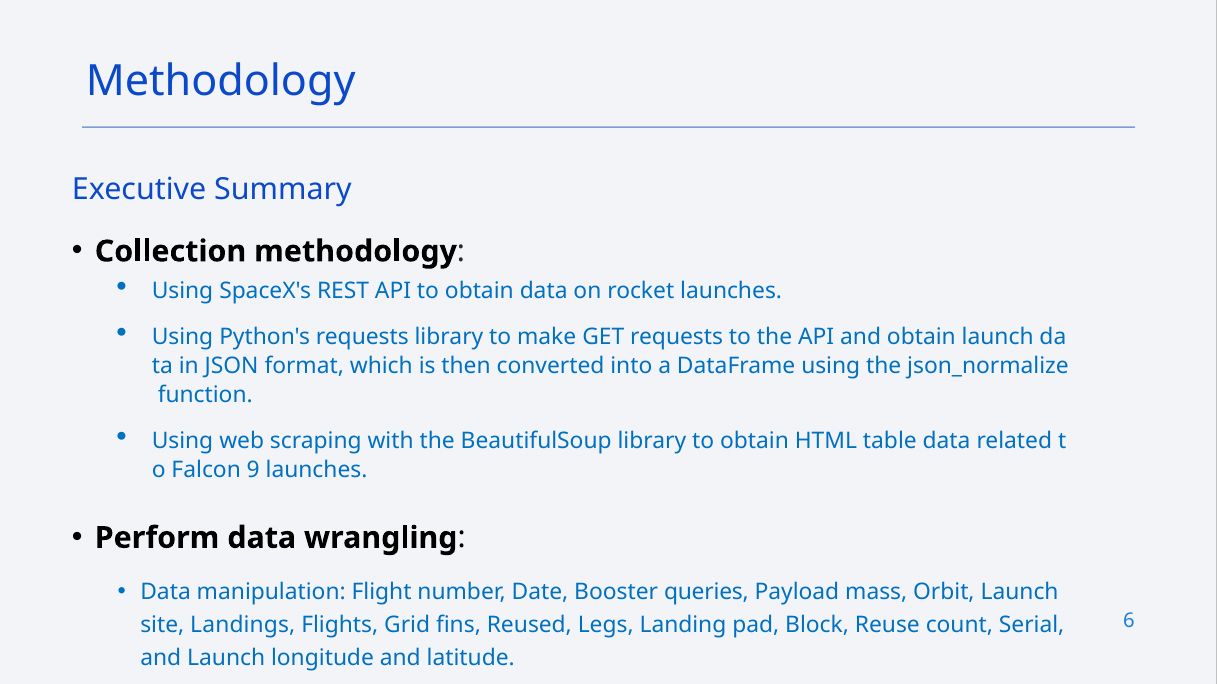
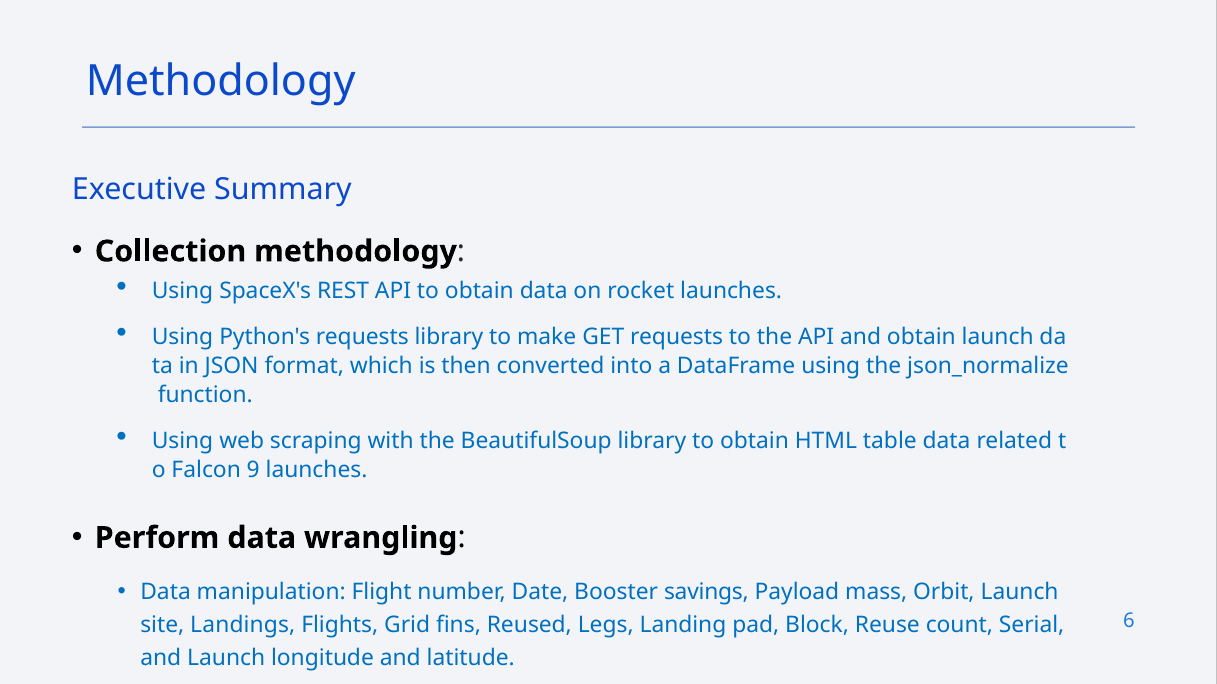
queries: queries -> savings
